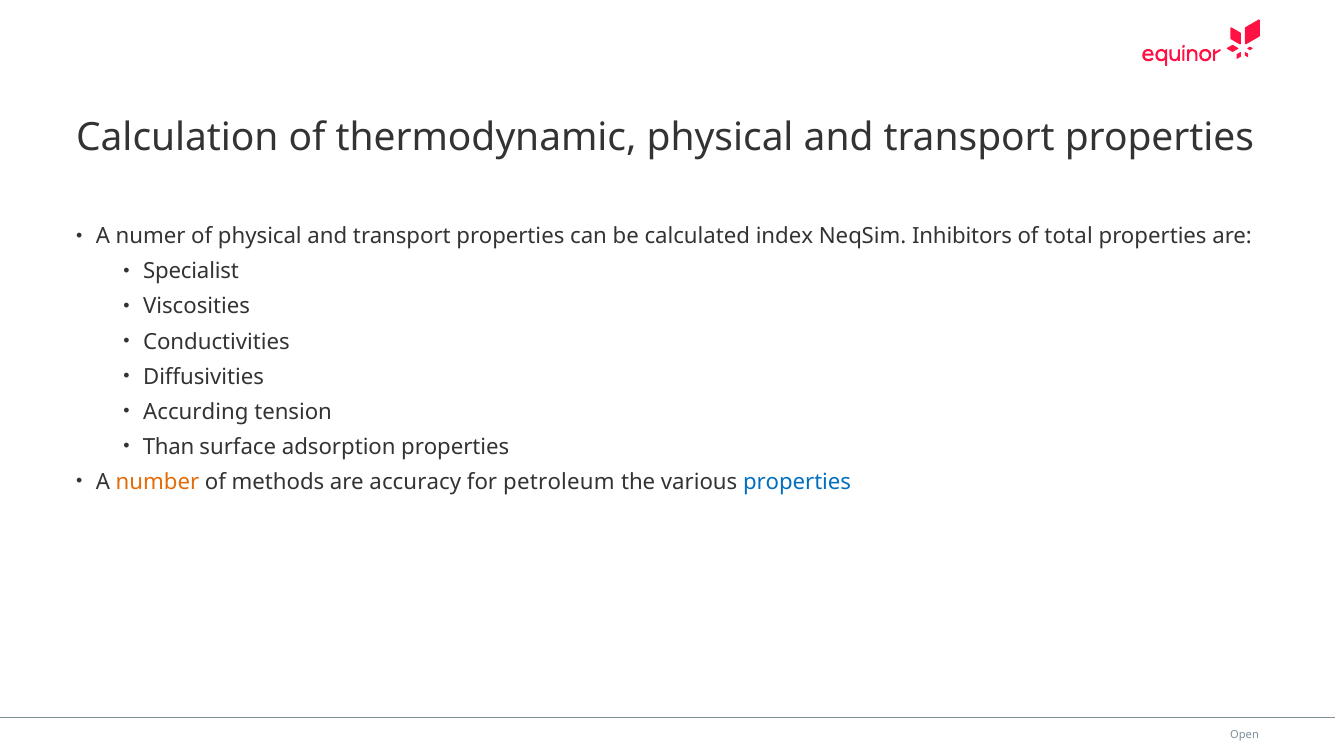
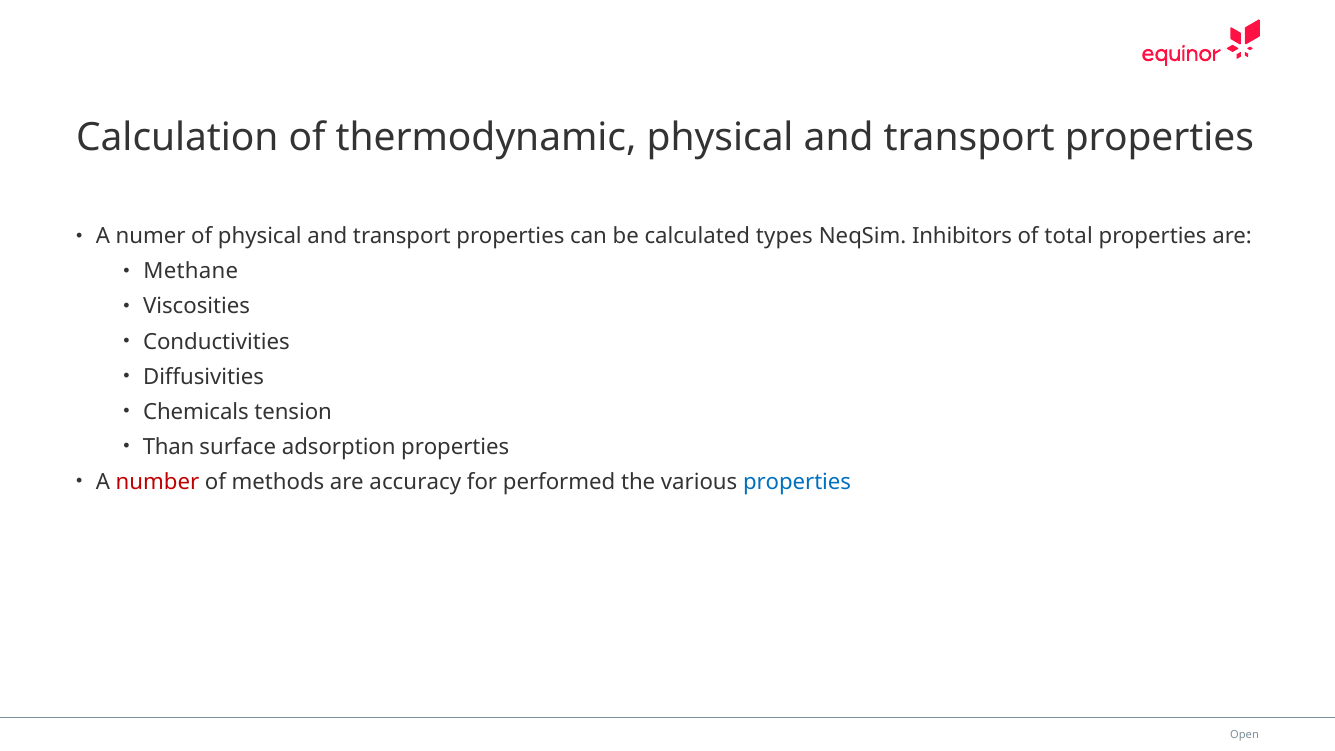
index: index -> types
Specialist: Specialist -> Methane
Accurding: Accurding -> Chemicals
number colour: orange -> red
petroleum: petroleum -> performed
